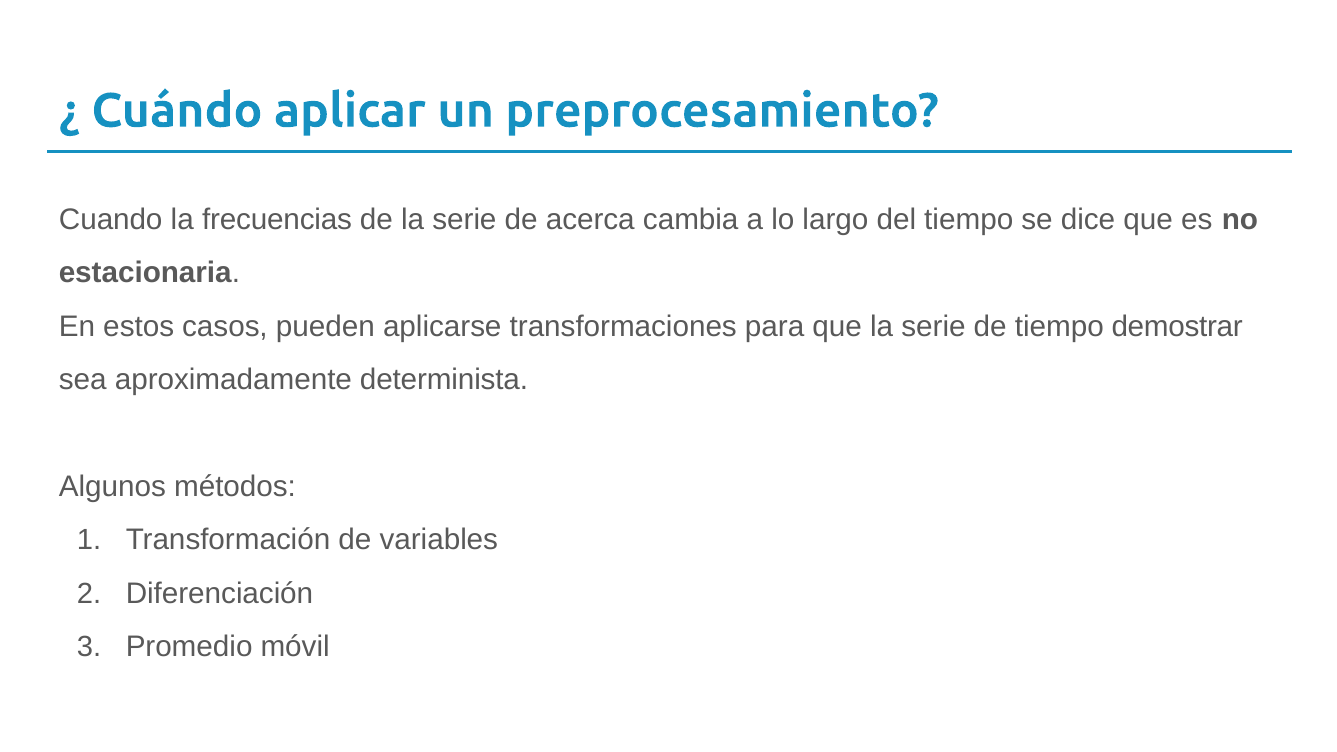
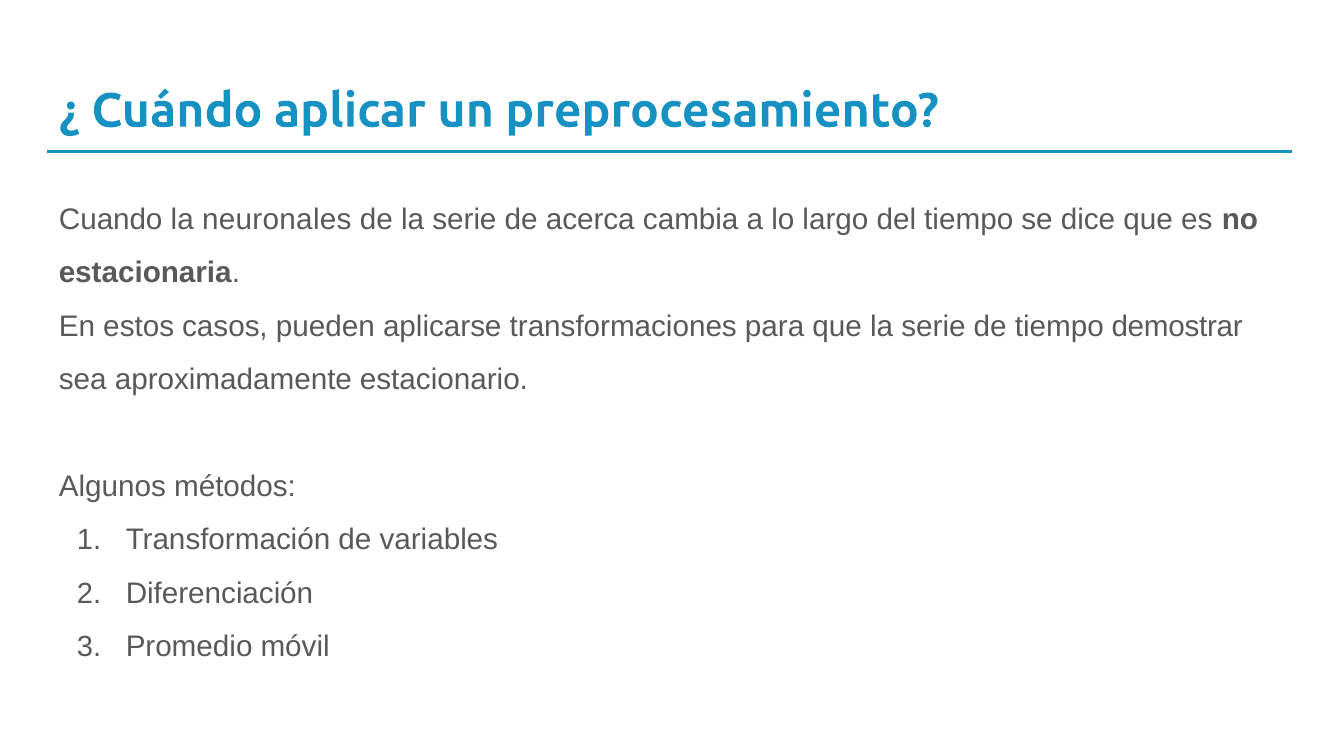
frecuencias: frecuencias -> neuronales
determinista: determinista -> estacionario
